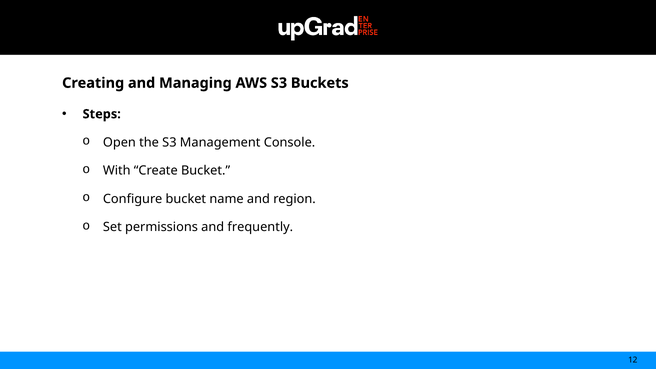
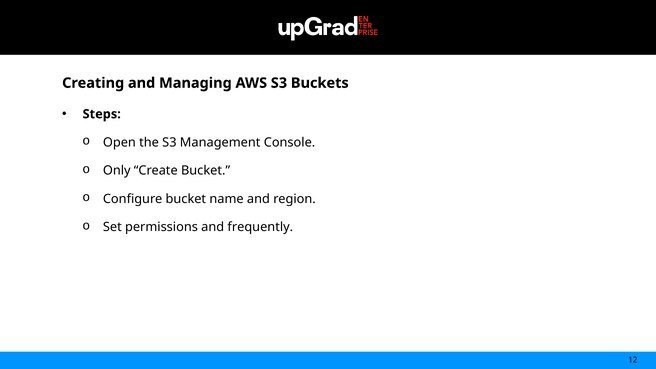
With: With -> Only
